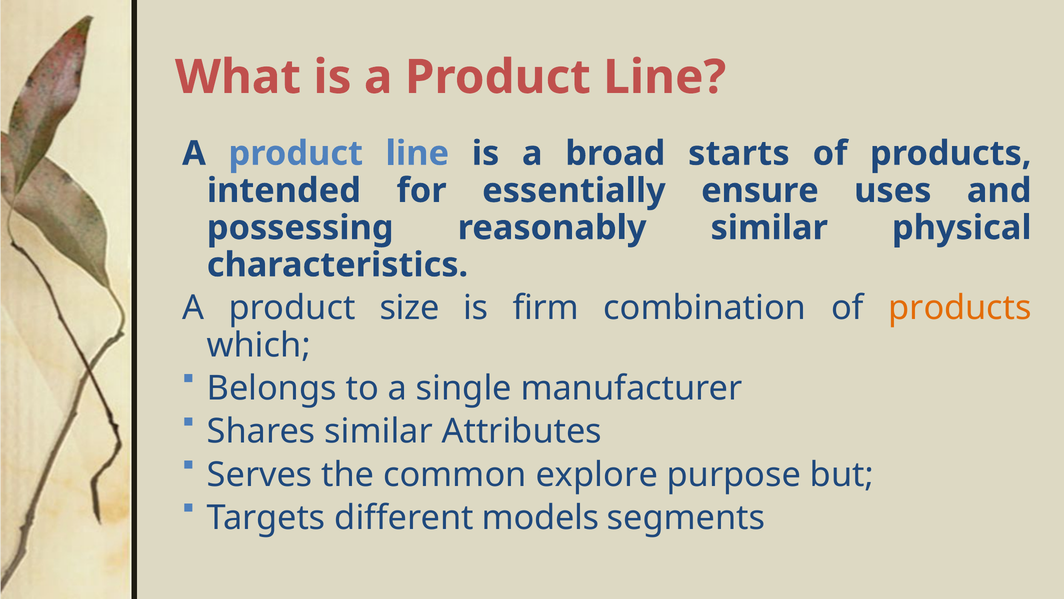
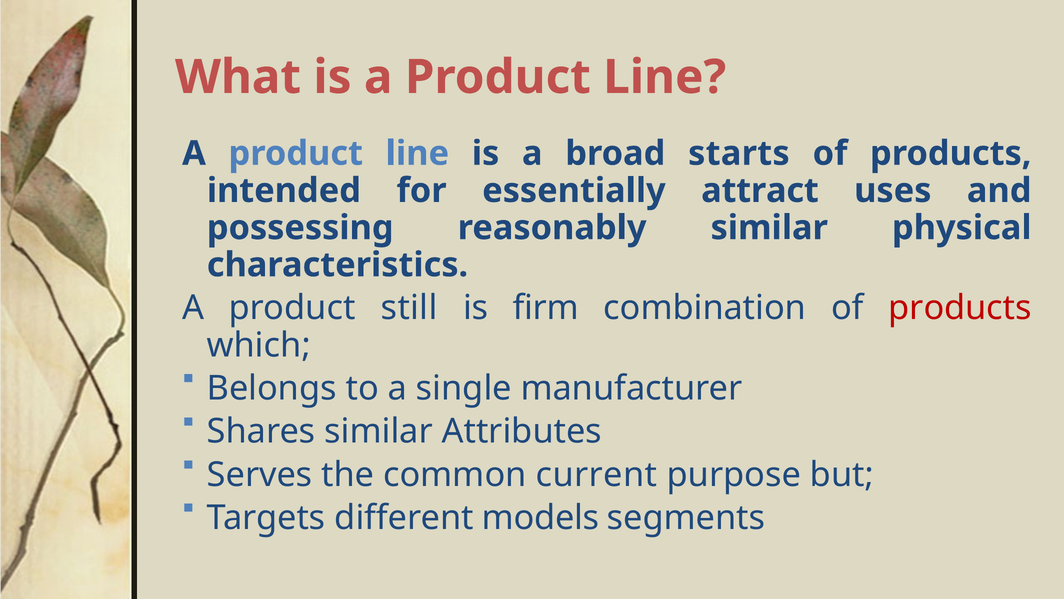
ensure: ensure -> attract
size: size -> still
products at (960, 308) colour: orange -> red
explore: explore -> current
